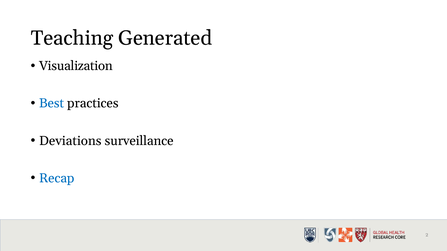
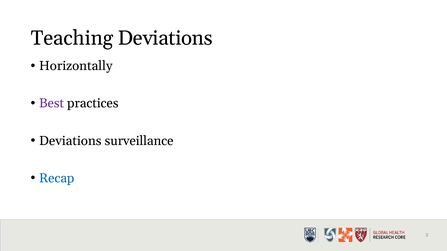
Teaching Generated: Generated -> Deviations
Visualization: Visualization -> Horizontally
Best colour: blue -> purple
